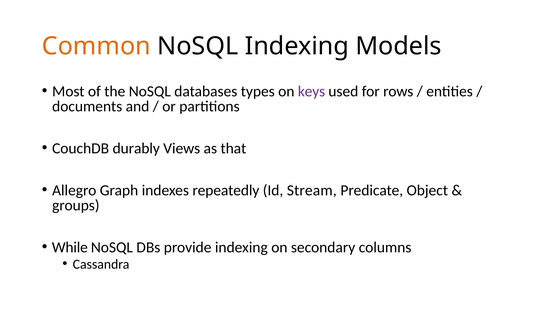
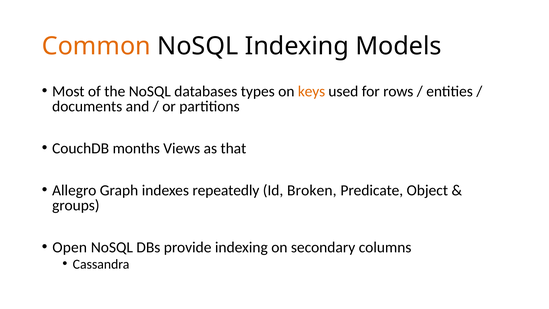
keys colour: purple -> orange
durably: durably -> months
Stream: Stream -> Broken
While: While -> Open
